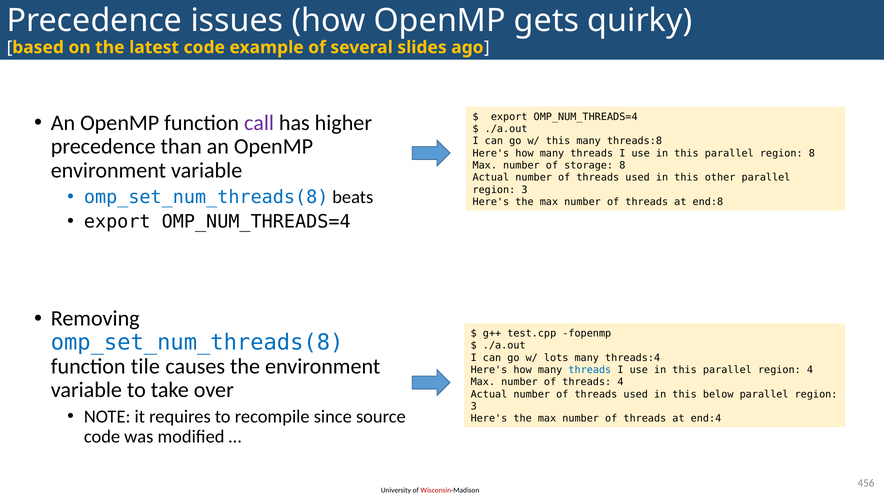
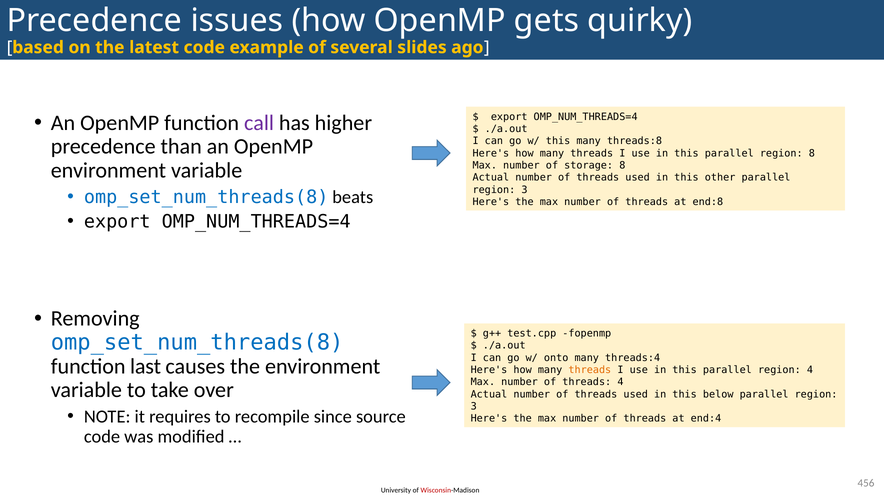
lots: lots -> onto
tile: tile -> last
threads at (590, 370) colour: blue -> orange
